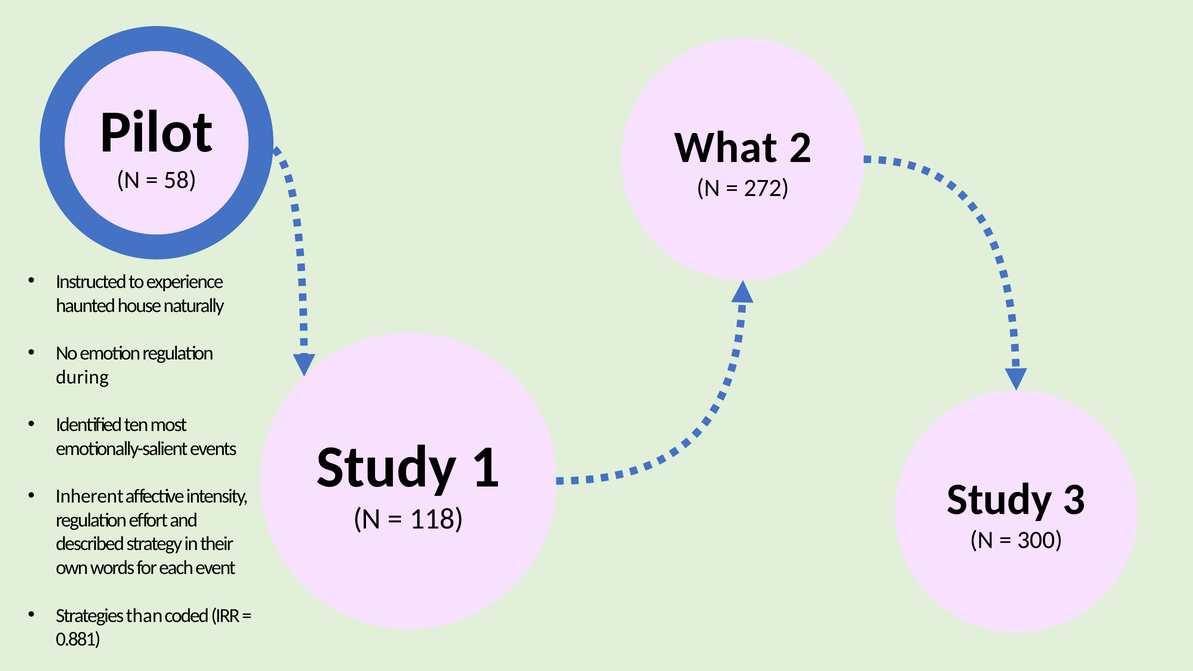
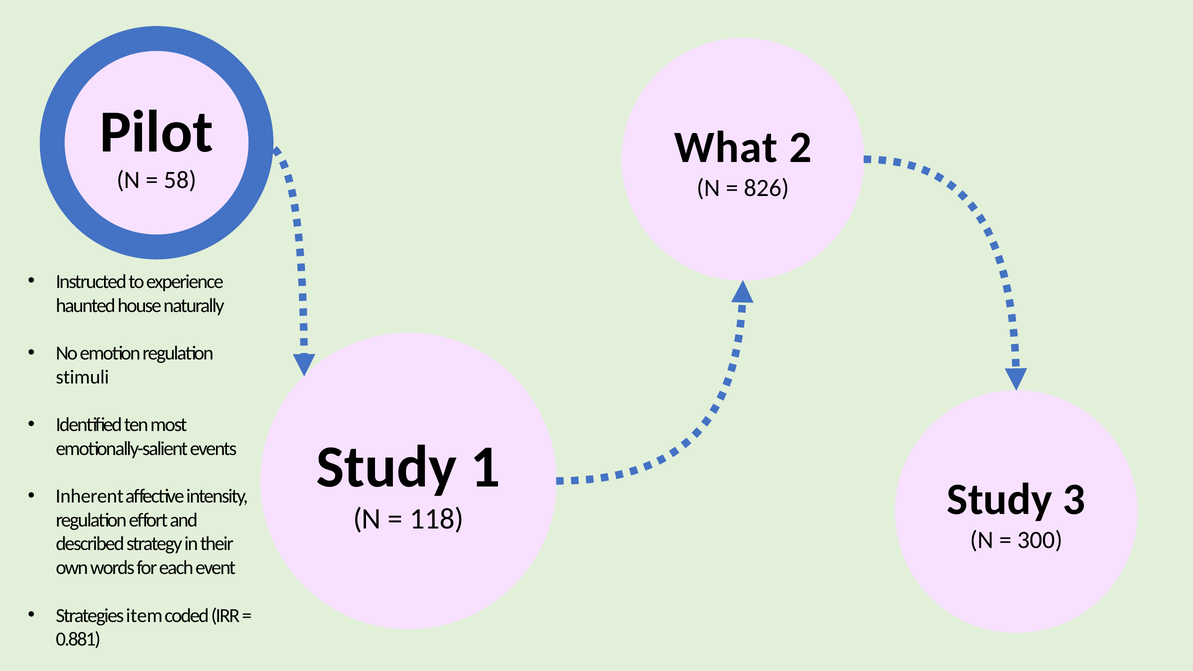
272: 272 -> 826
during: during -> stimuli
than: than -> item
